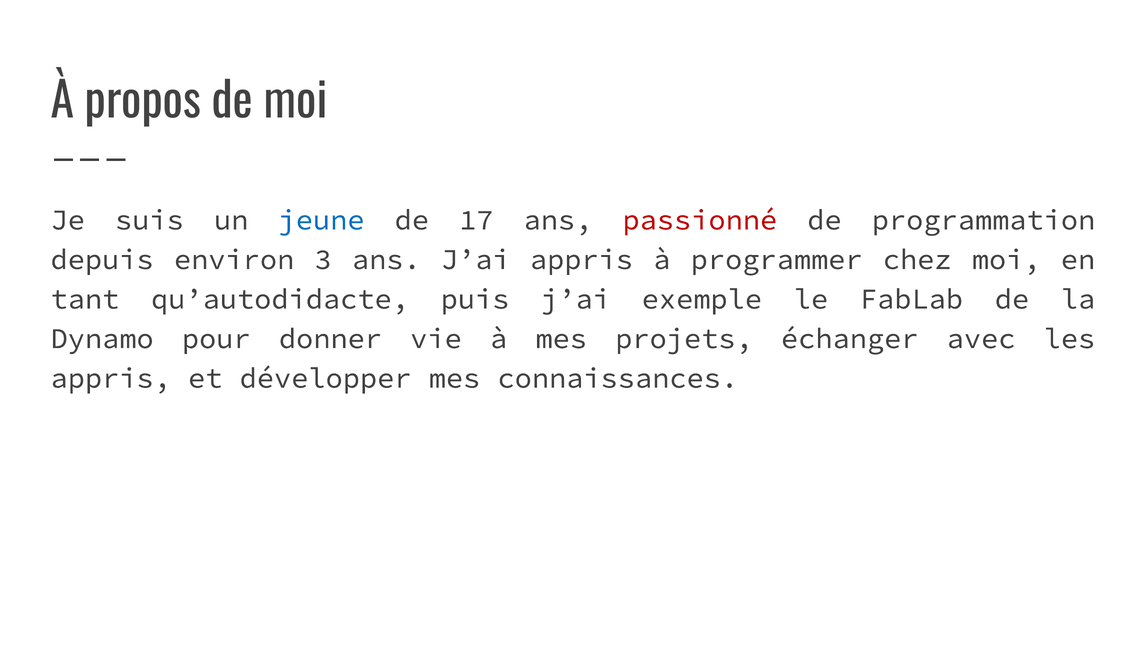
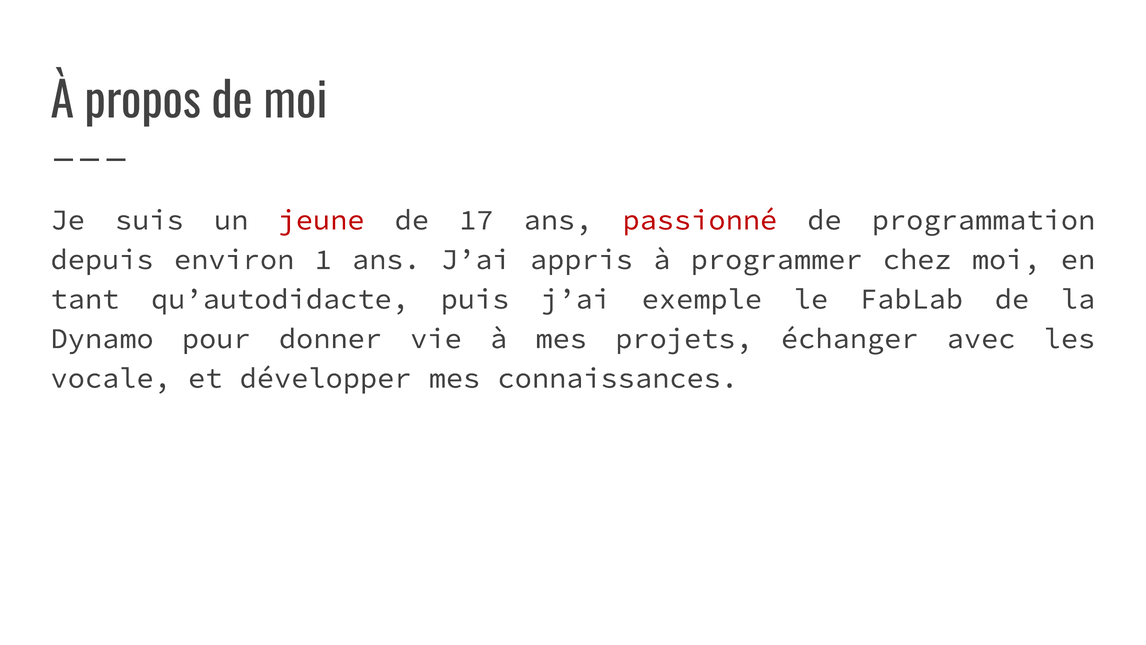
jeune colour: blue -> red
3: 3 -> 1
appris at (111, 378): appris -> vocale
